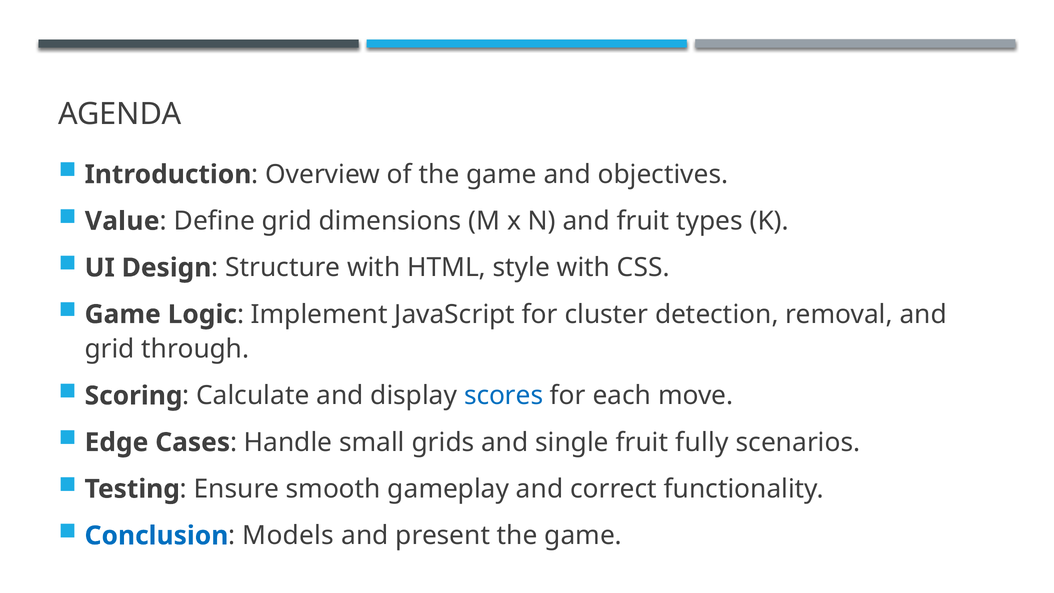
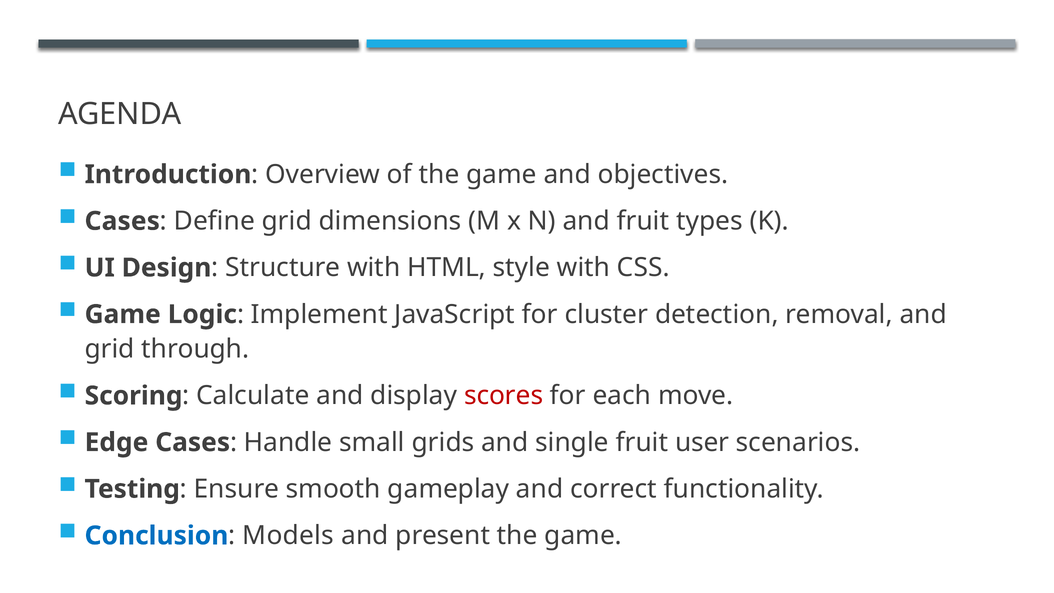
Value at (122, 221): Value -> Cases
scores colour: blue -> red
fully: fully -> user
